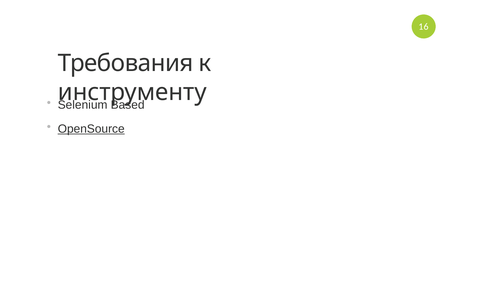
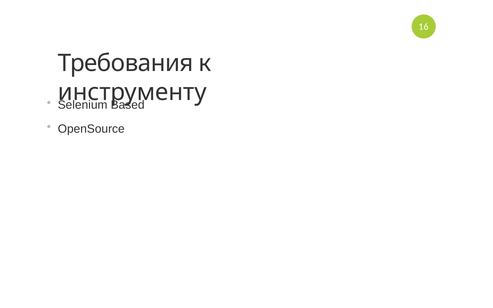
OpenSource underline: present -> none
